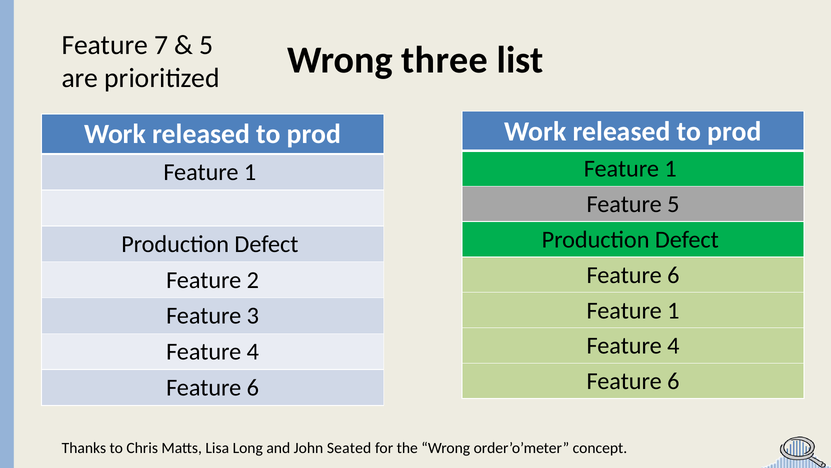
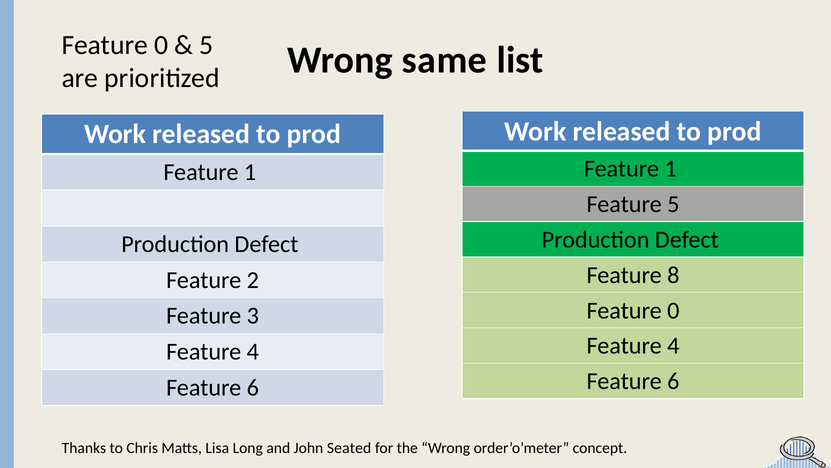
7 at (161, 45): 7 -> 0
three: three -> same
6 at (673, 275): 6 -> 8
1 at (673, 310): 1 -> 0
